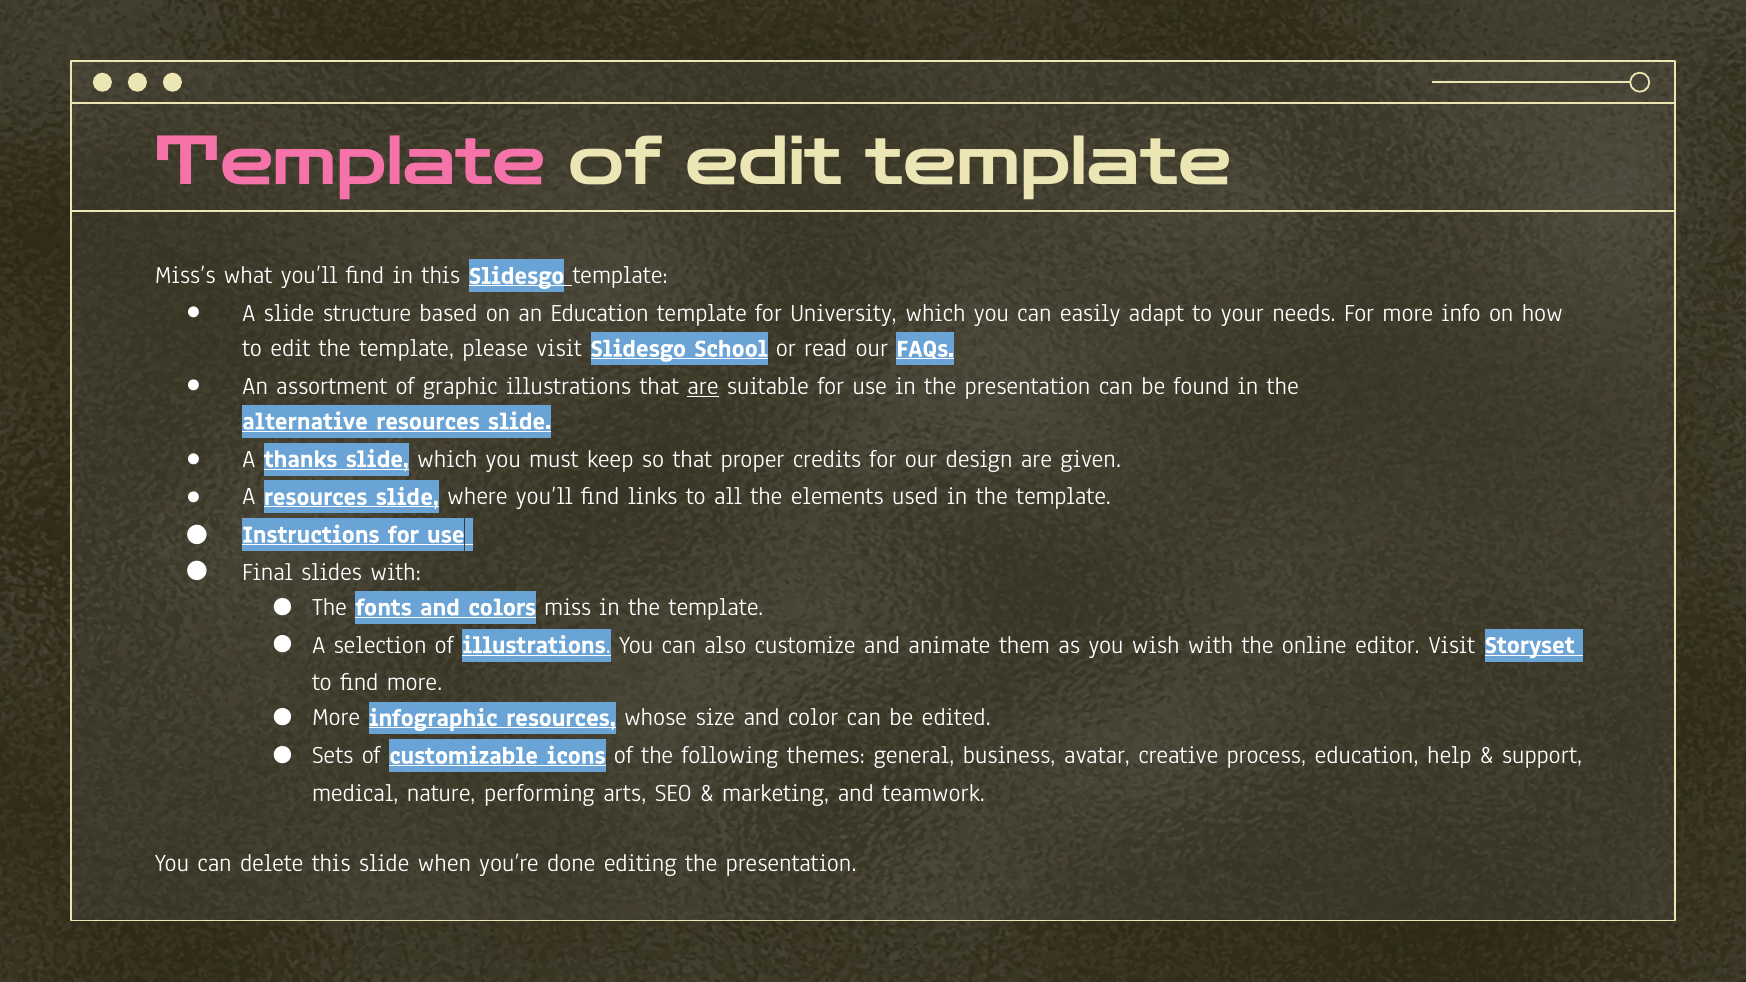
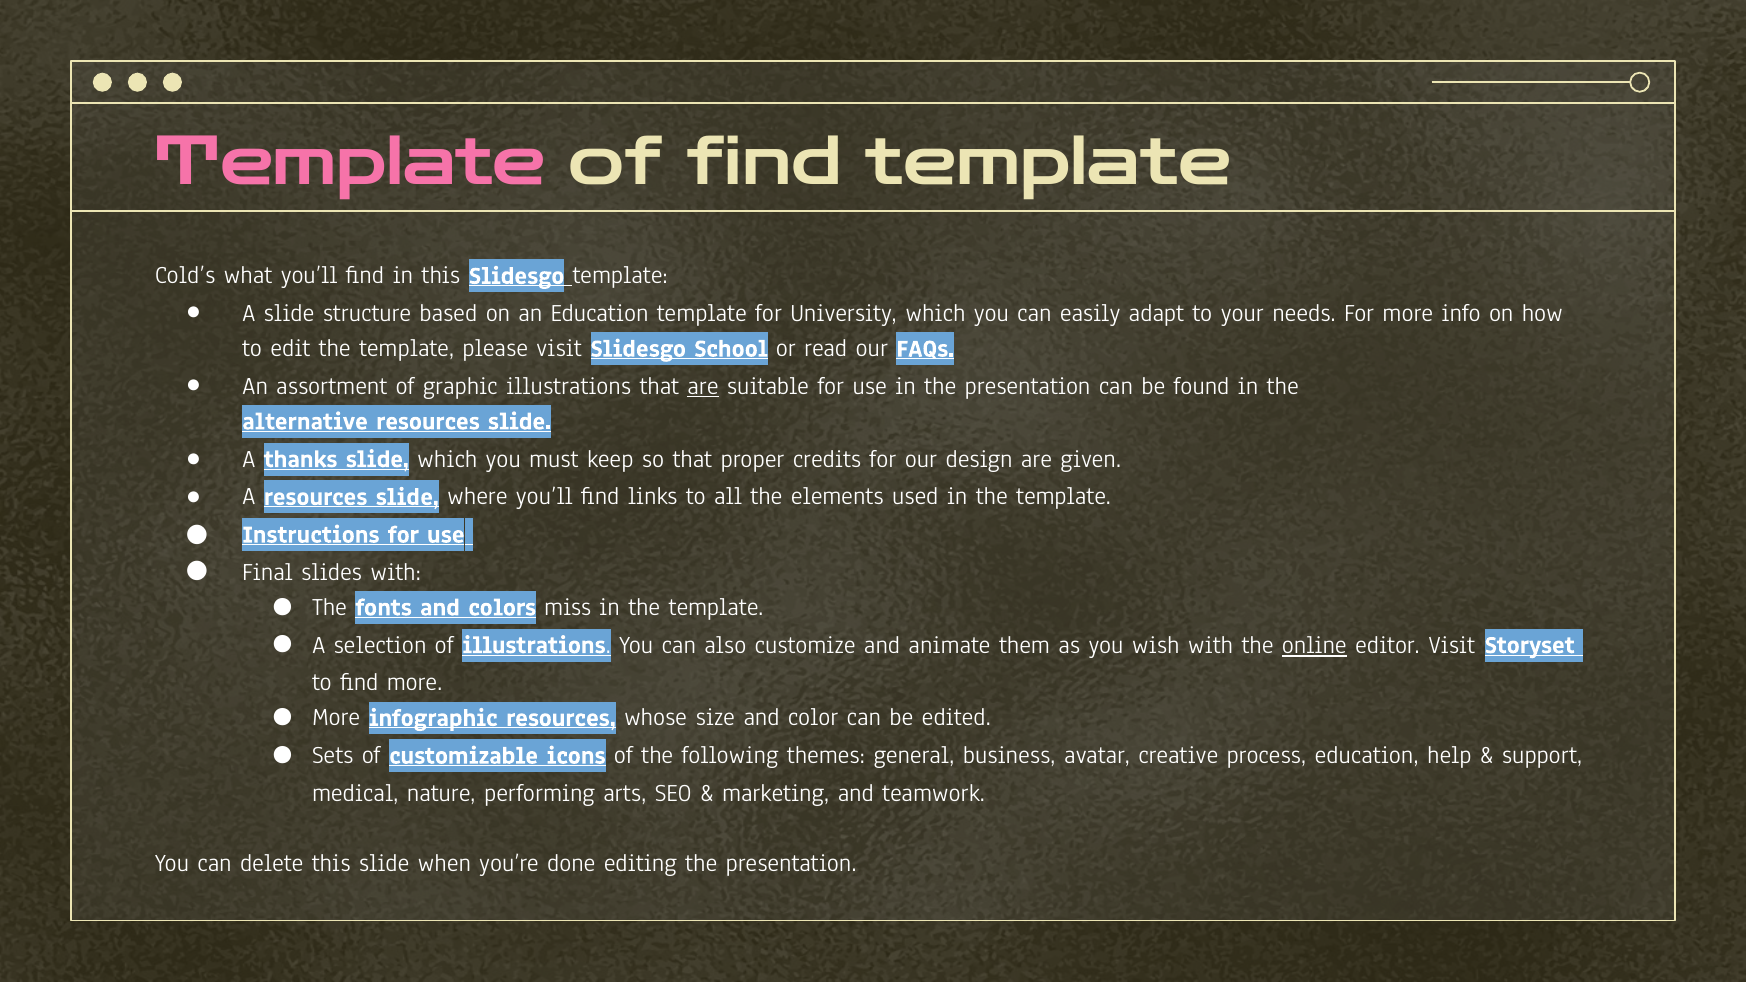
of edit: edit -> find
Miss’s: Miss’s -> Cold’s
online underline: none -> present
